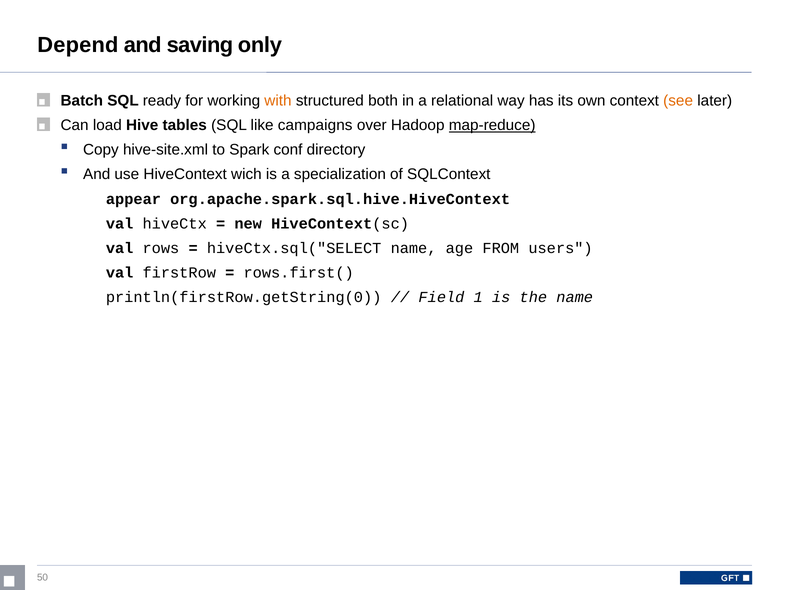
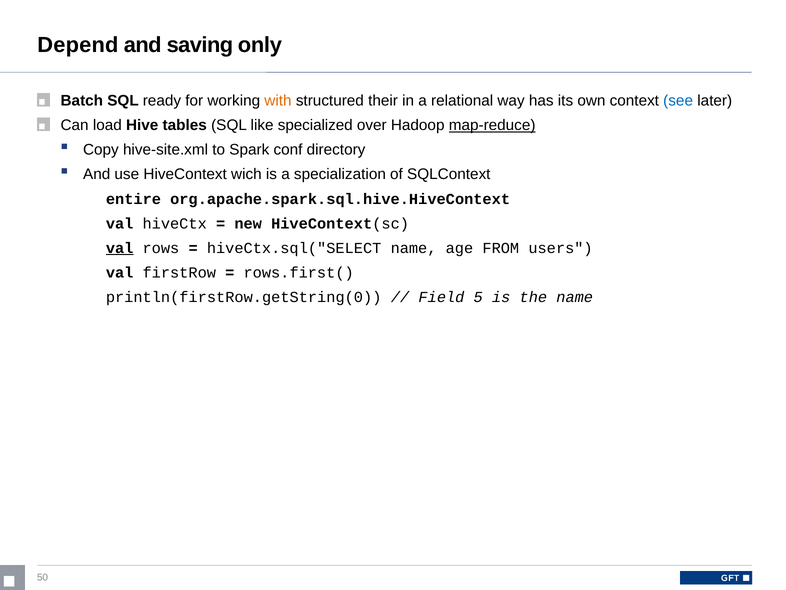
both: both -> their
see colour: orange -> blue
campaigns: campaigns -> specialized
appear: appear -> entire
val at (120, 248) underline: none -> present
1: 1 -> 5
